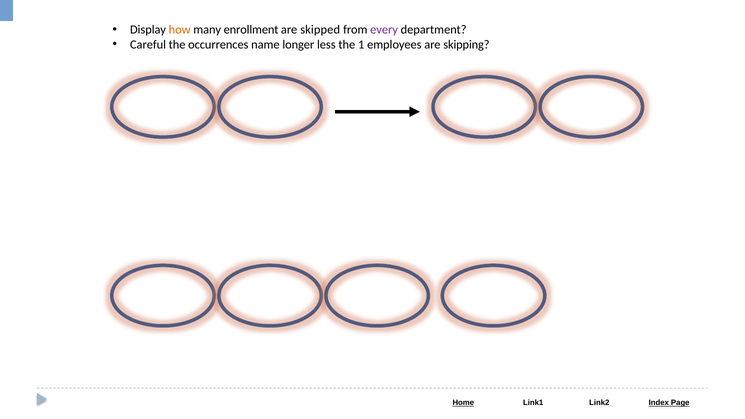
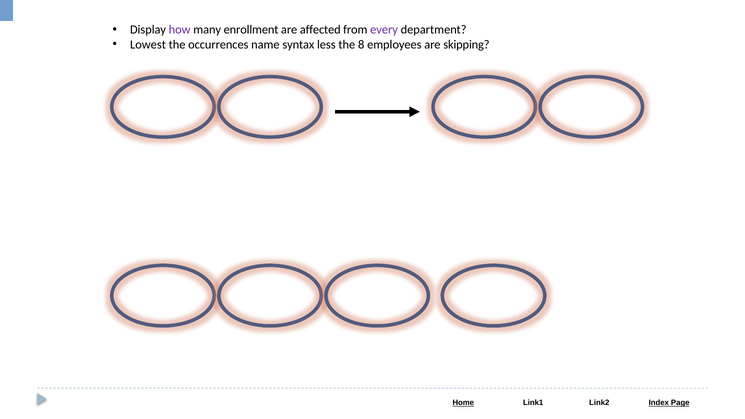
how colour: orange -> purple
skipped: skipped -> affected
Careful: Careful -> Lowest
longer: longer -> syntax
1: 1 -> 8
